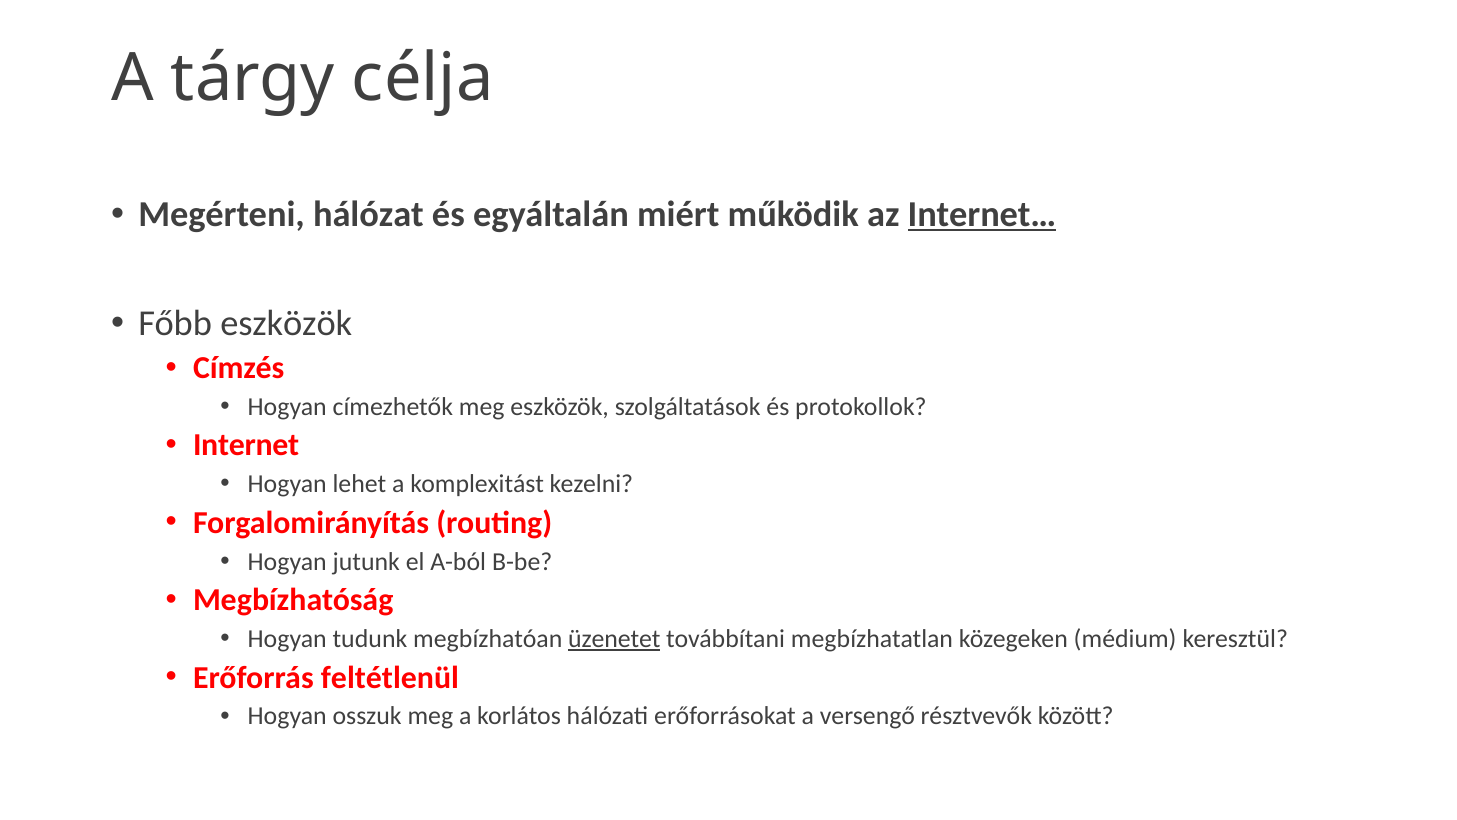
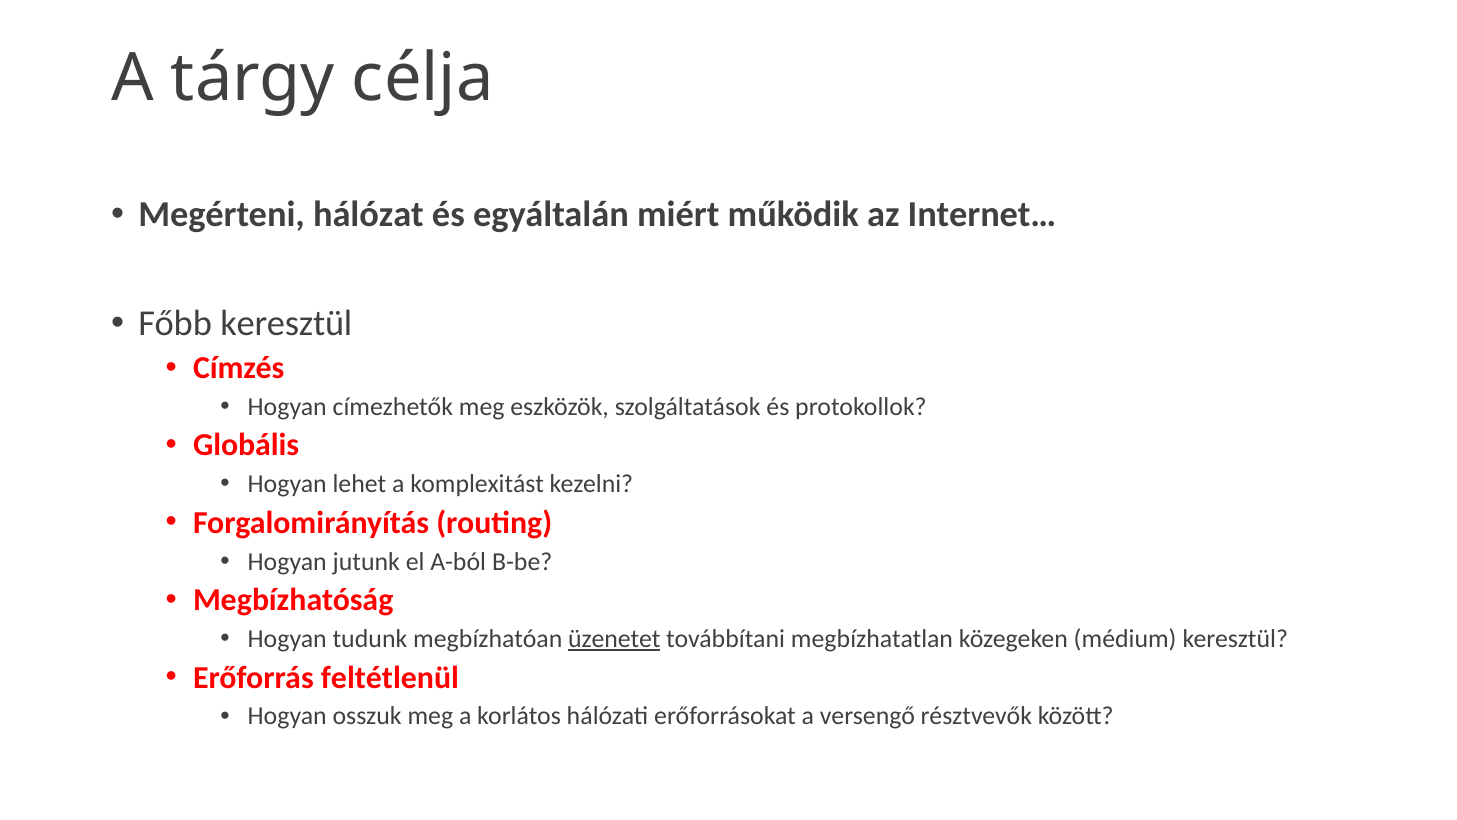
Internet… underline: present -> none
Főbb eszközök: eszközök -> keresztül
Internet: Internet -> Globális
